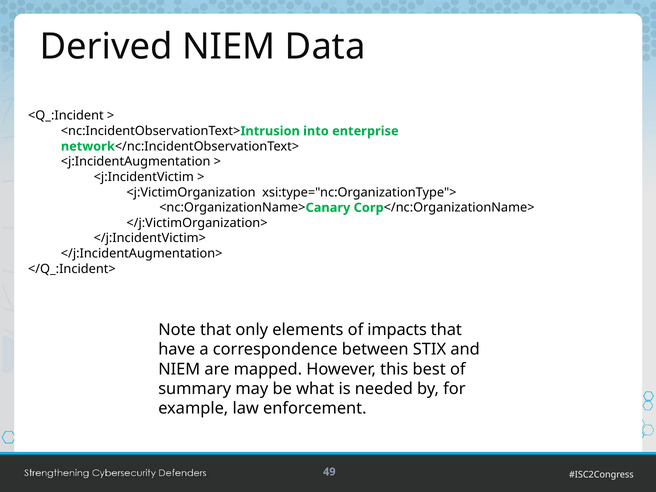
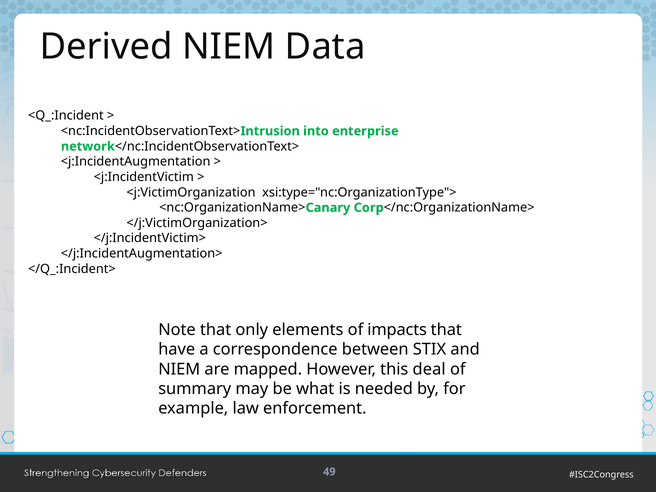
best: best -> deal
